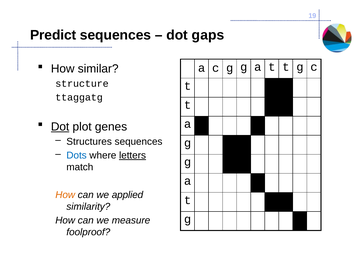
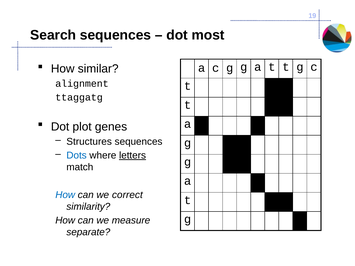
Predict: Predict -> Search
gaps: gaps -> most
structure: structure -> alignment
Dot at (60, 127) underline: present -> none
How at (65, 195) colour: orange -> blue
applied: applied -> correct
foolproof: foolproof -> separate
